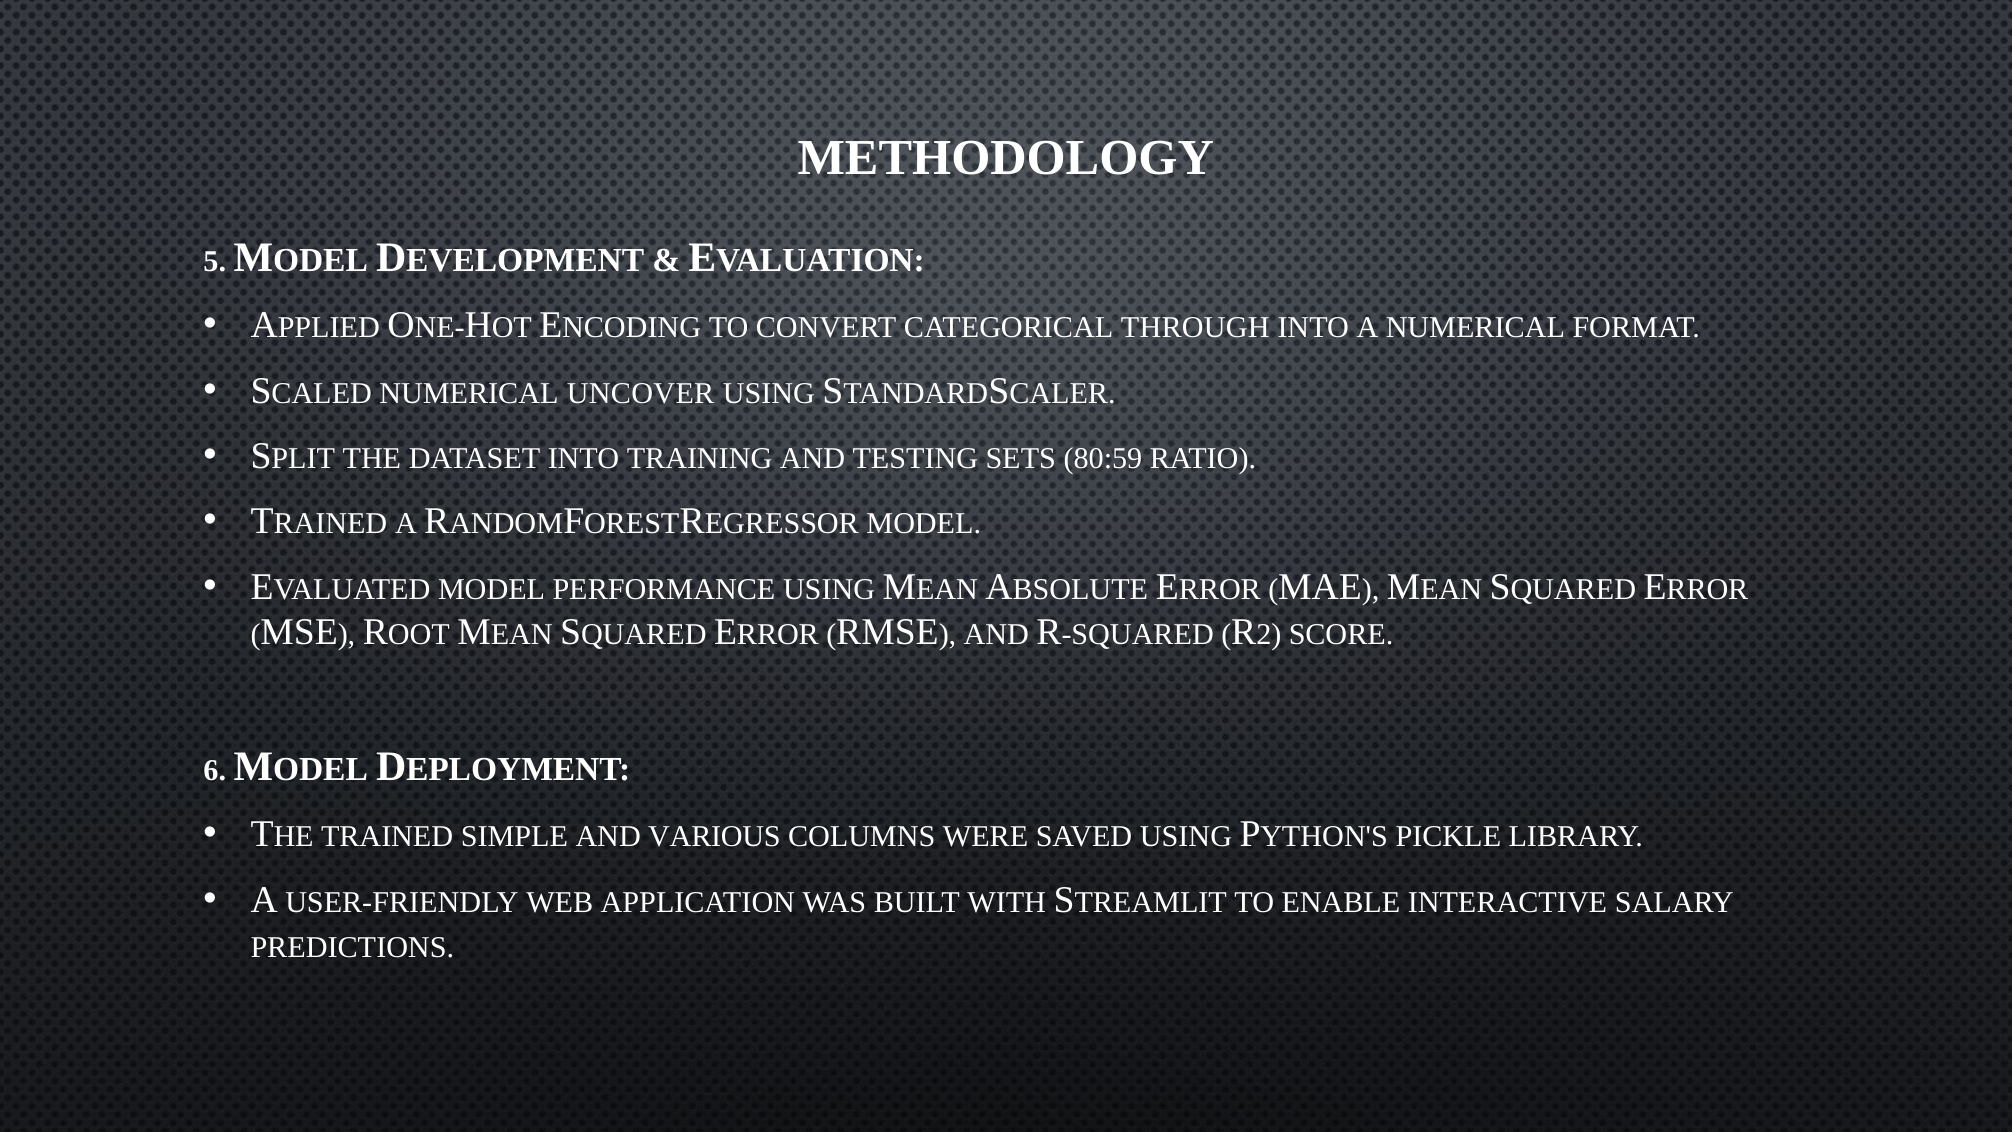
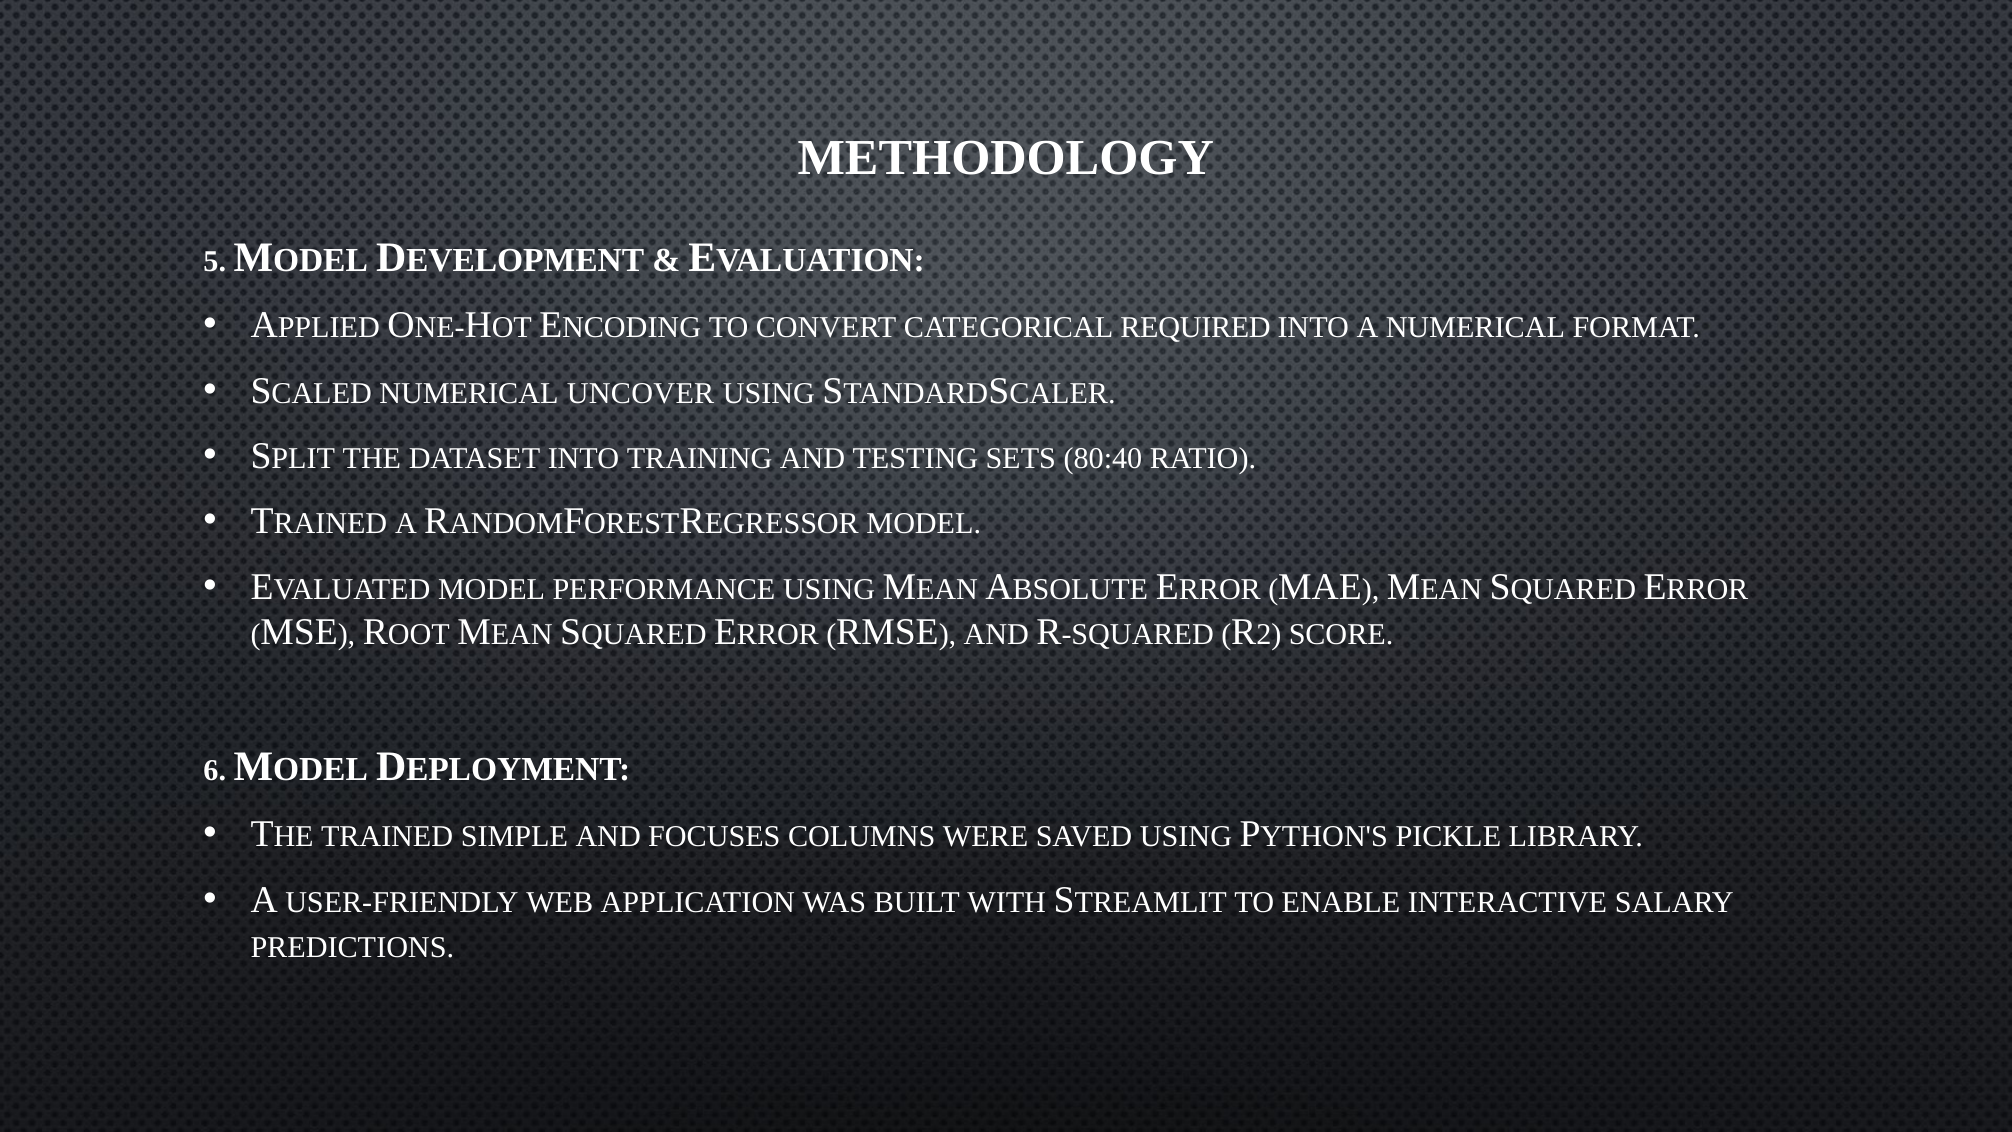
THROUGH: THROUGH -> REQUIRED
80:59: 80:59 -> 80:40
VARIOUS: VARIOUS -> FOCUSES
